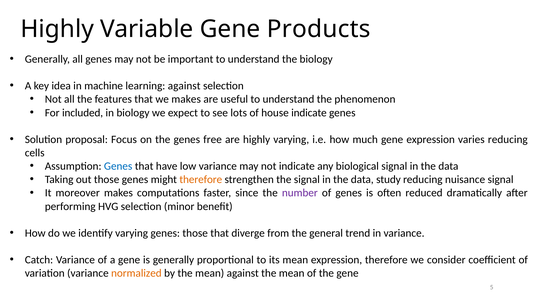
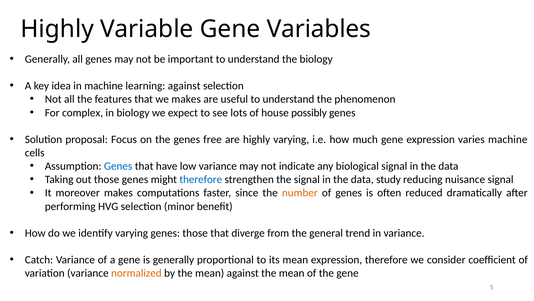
Products: Products -> Variables
included: included -> complex
house indicate: indicate -> possibly
varies reducing: reducing -> machine
therefore at (201, 179) colour: orange -> blue
number colour: purple -> orange
